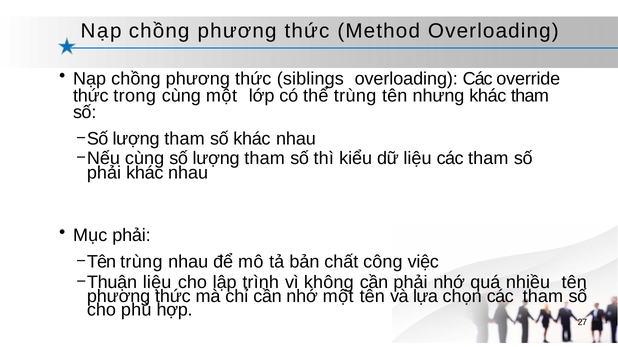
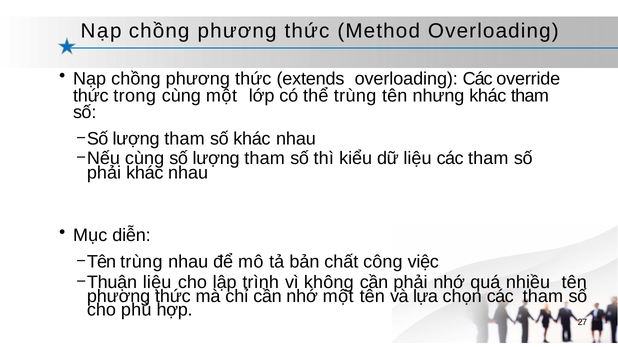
siblings: siblings -> extends
Mục phải: phải -> diễn
